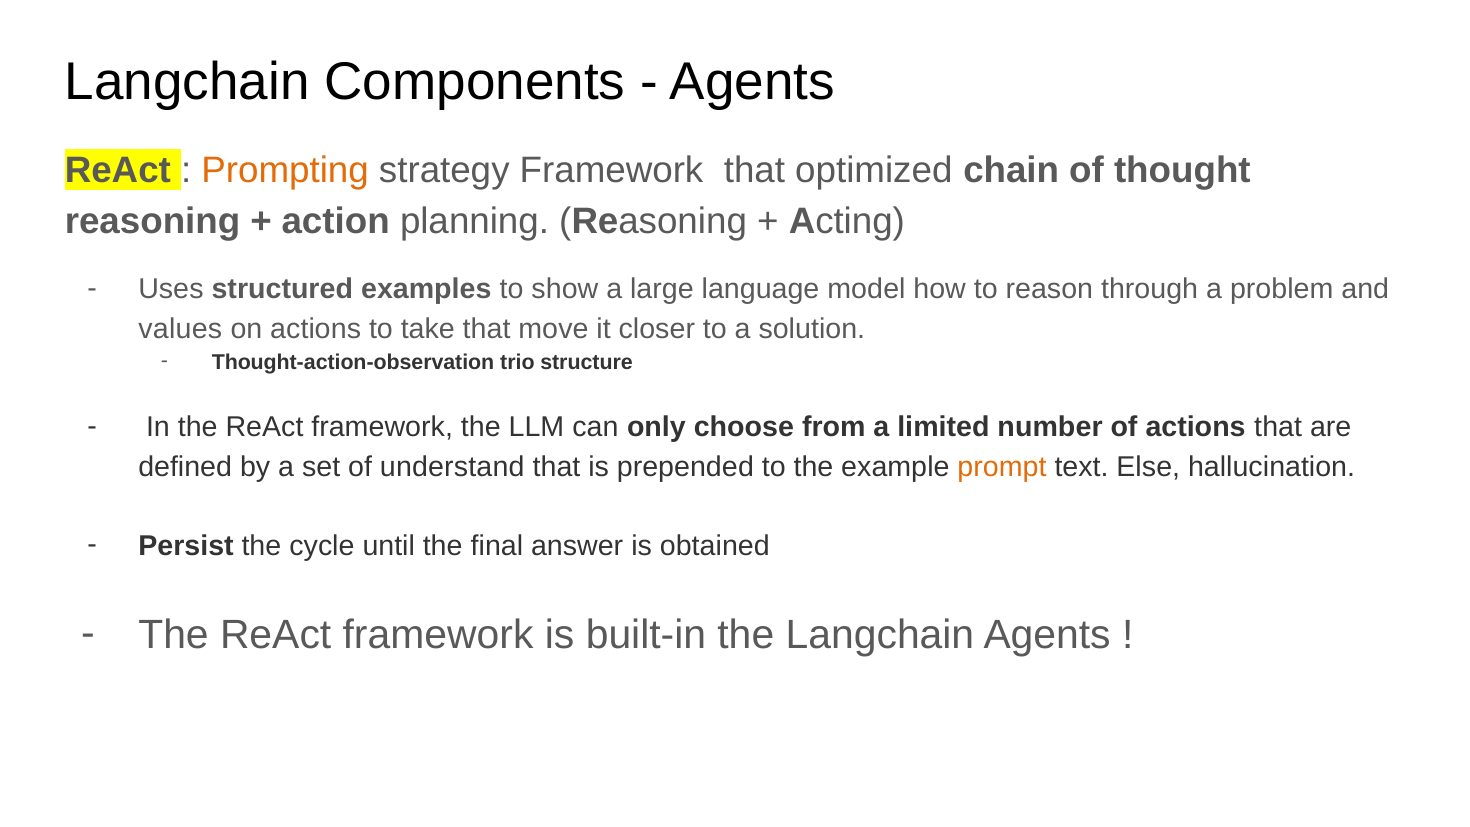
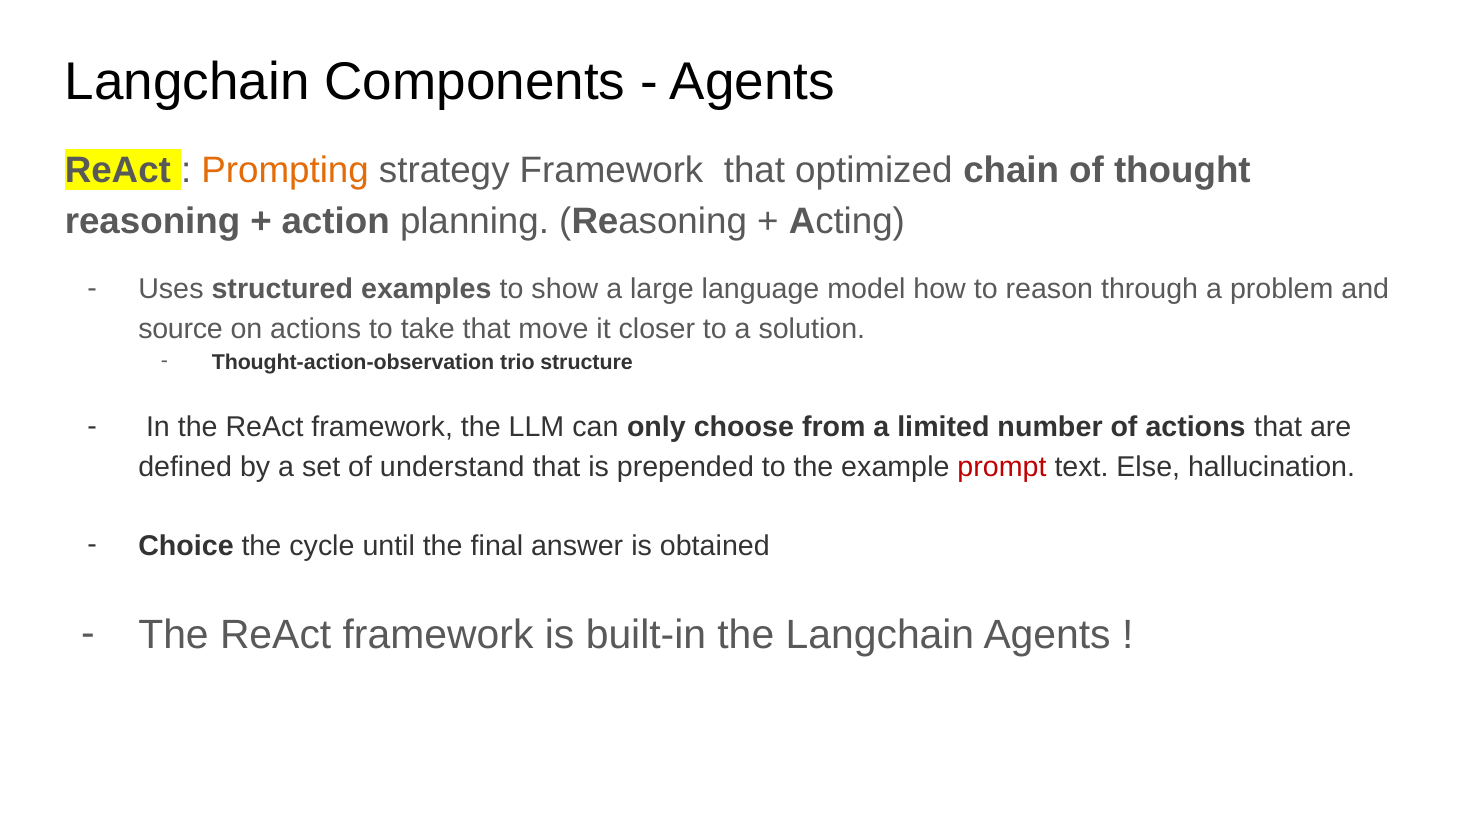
values: values -> source
prompt colour: orange -> red
Persist: Persist -> Choice
